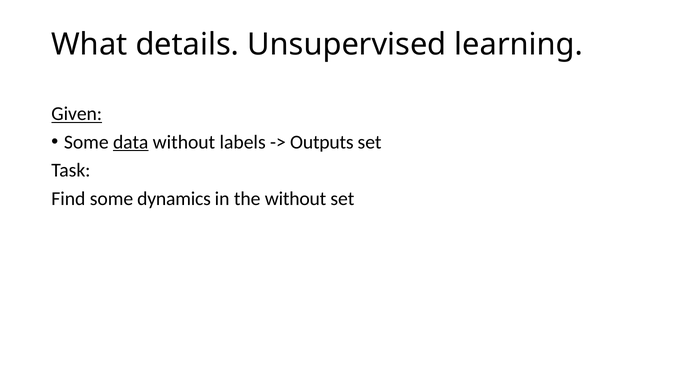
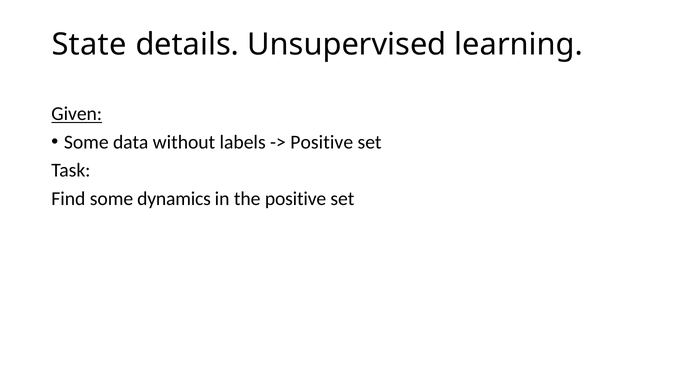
What: What -> State
data underline: present -> none
Outputs at (322, 142): Outputs -> Positive
the without: without -> positive
